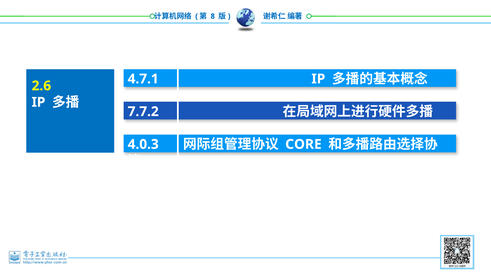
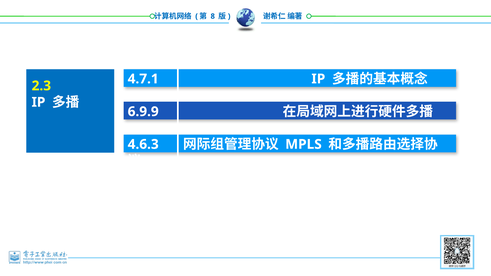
2.6: 2.6 -> 2.3
7.7.2: 7.7.2 -> 6.9.9
4.0.3: 4.0.3 -> 4.6.3
CORE: CORE -> MPLS
